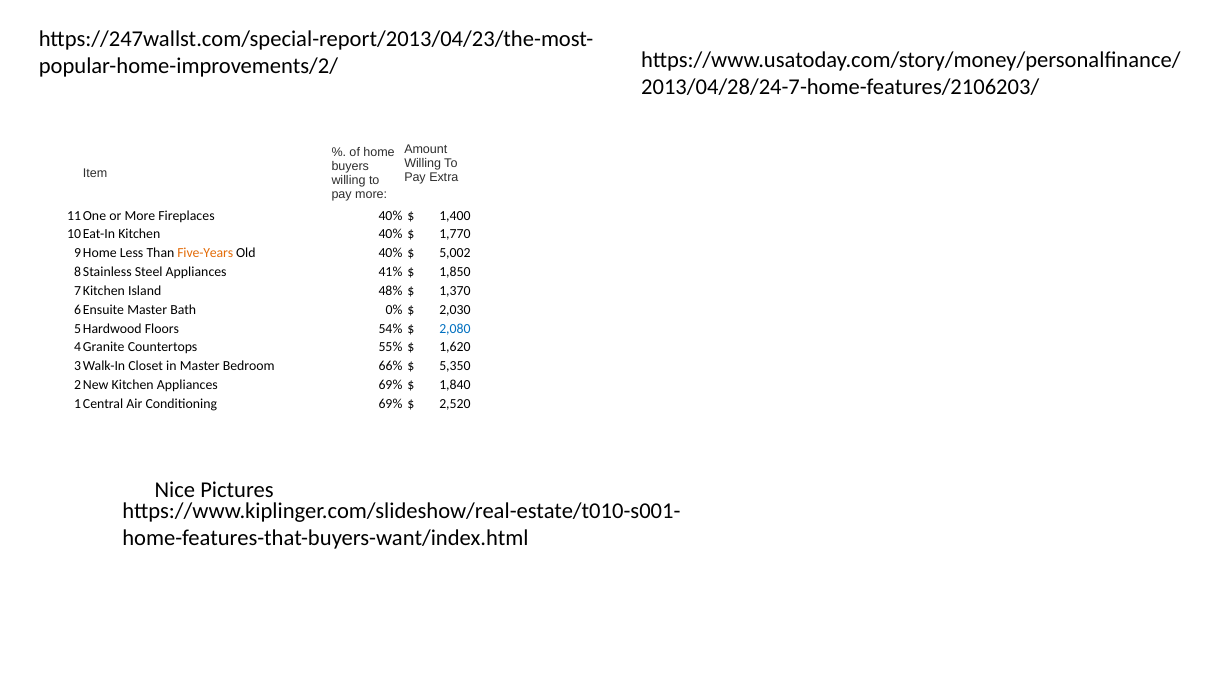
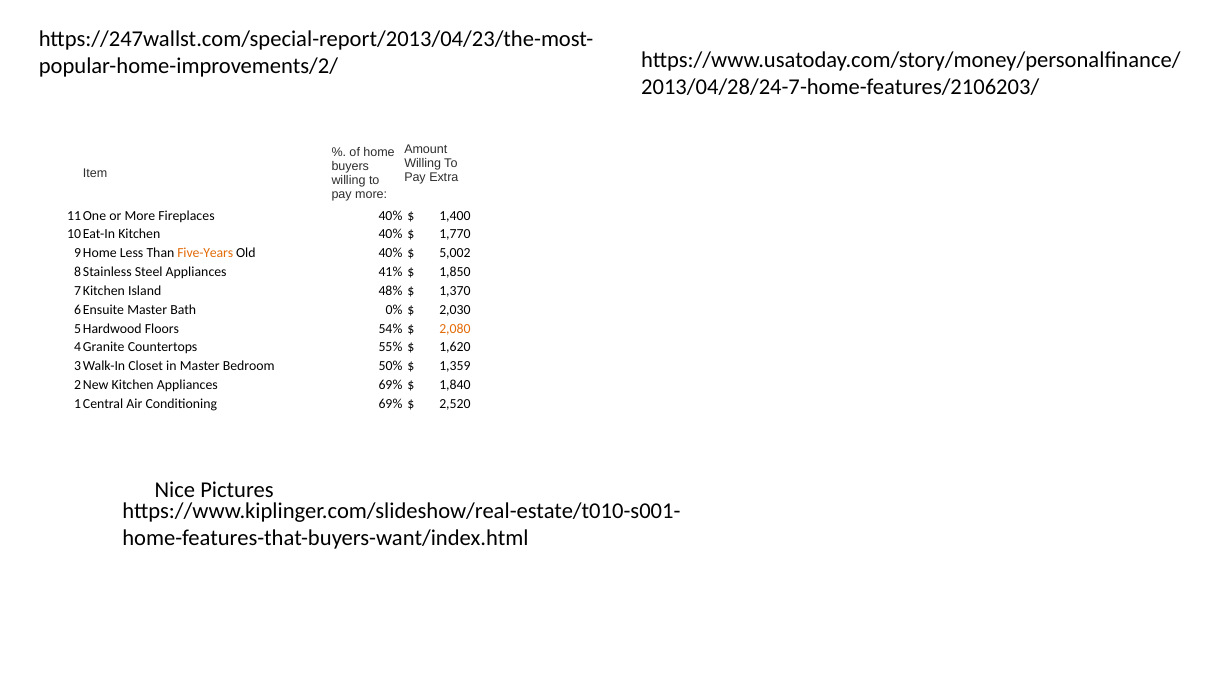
2,080 colour: blue -> orange
66%: 66% -> 50%
5,350: 5,350 -> 1,359
